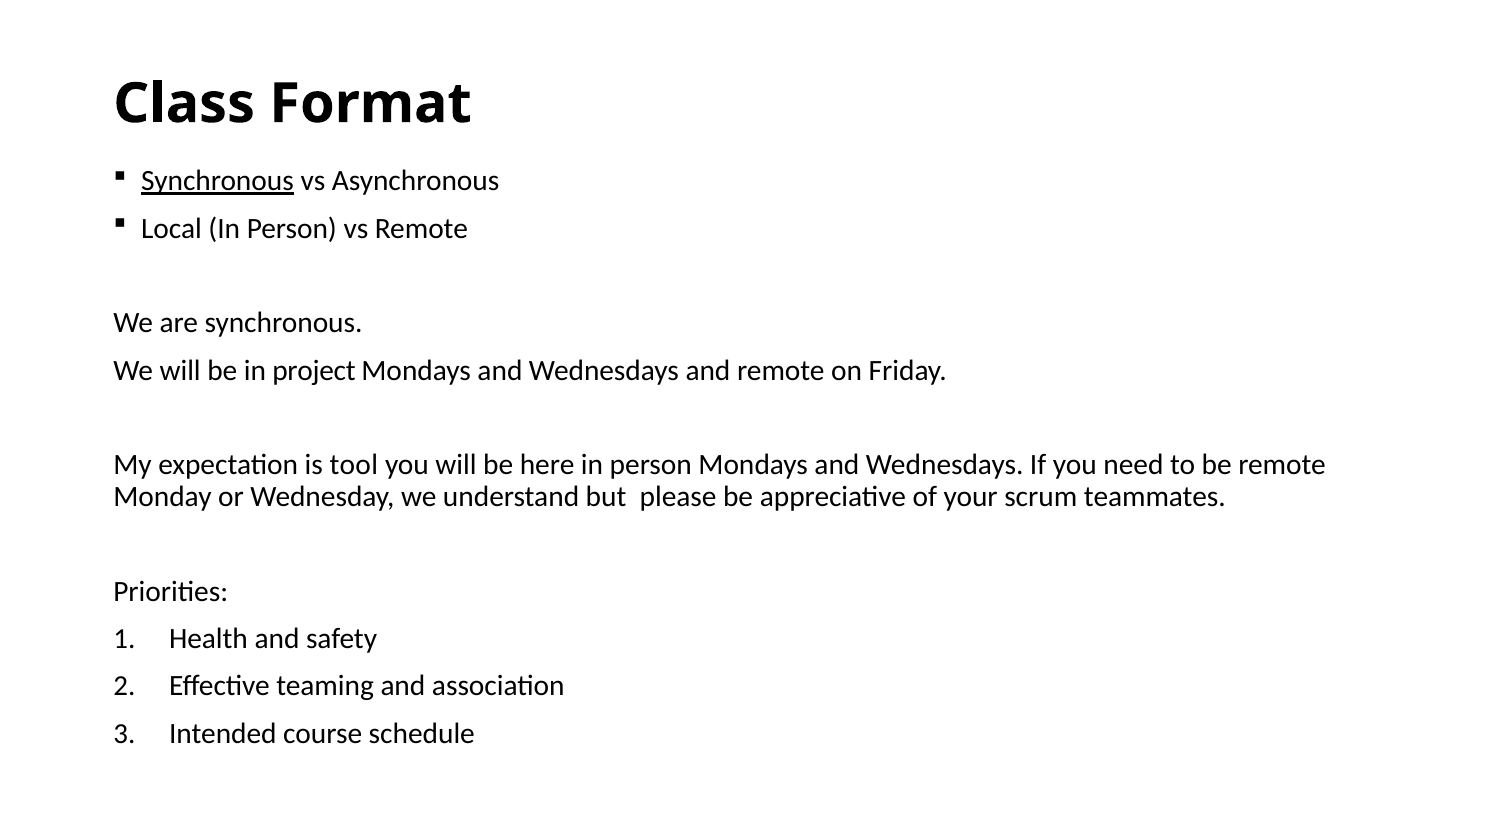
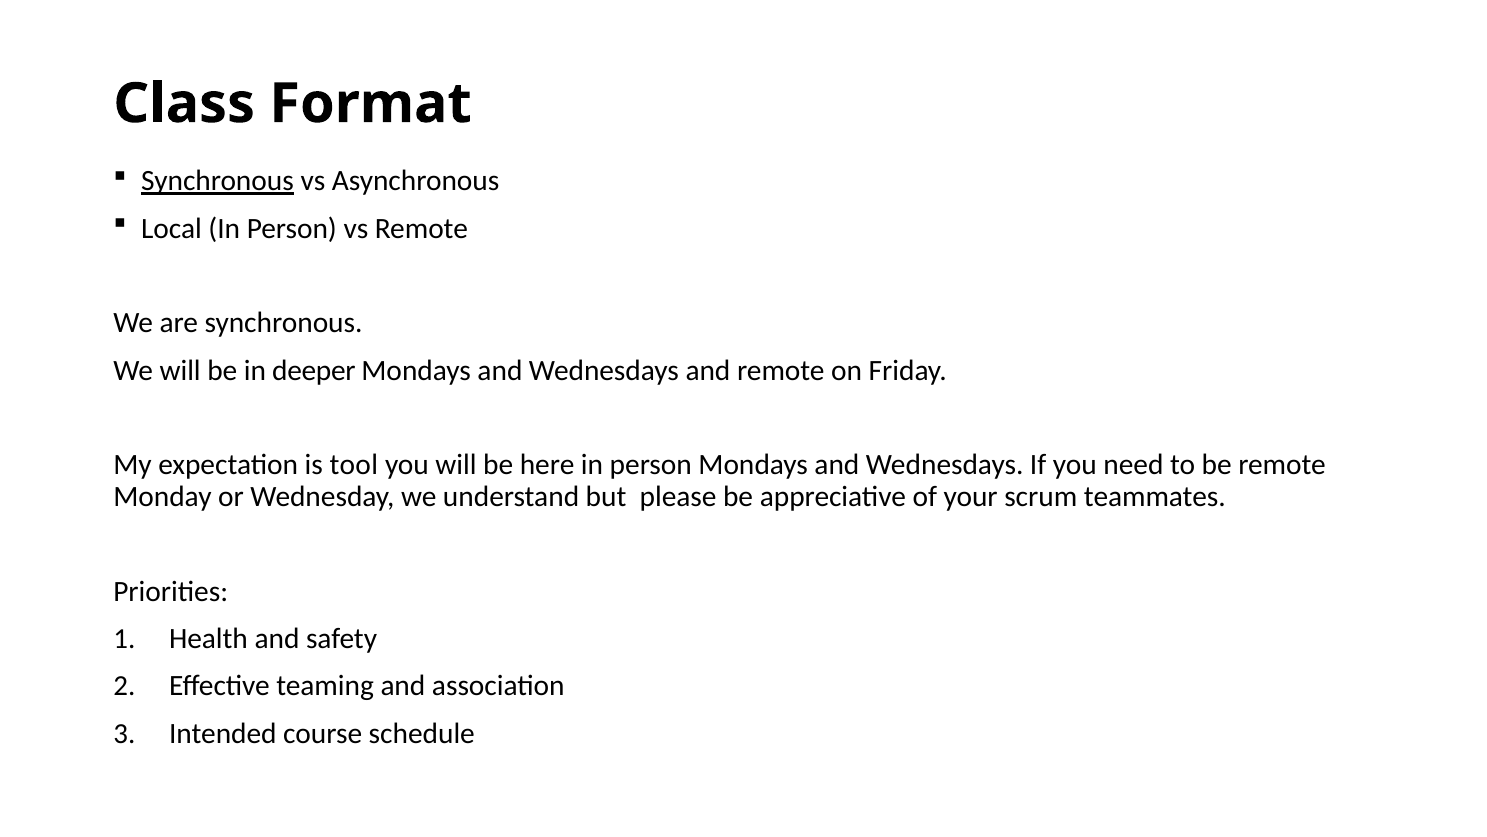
project: project -> deeper
